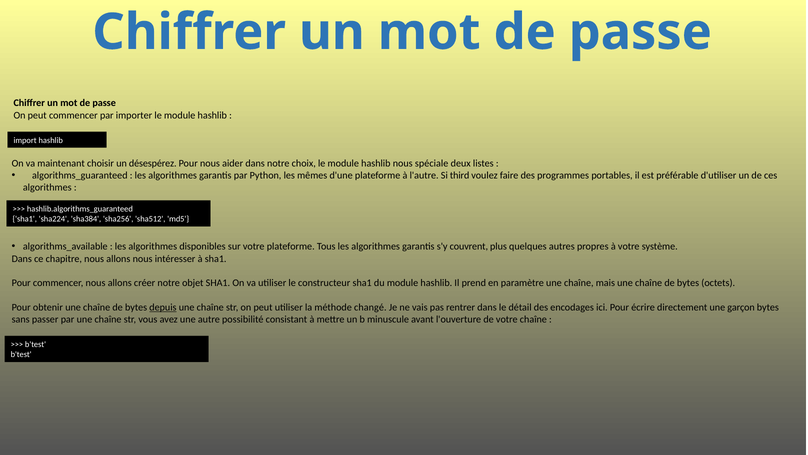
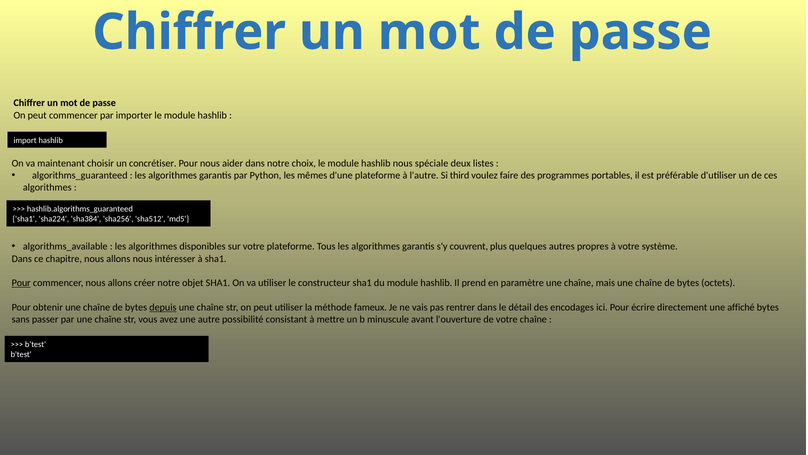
désespérez: désespérez -> concrétiser
Pour at (21, 283) underline: none -> present
changé: changé -> fameux
garçon: garçon -> affiché
